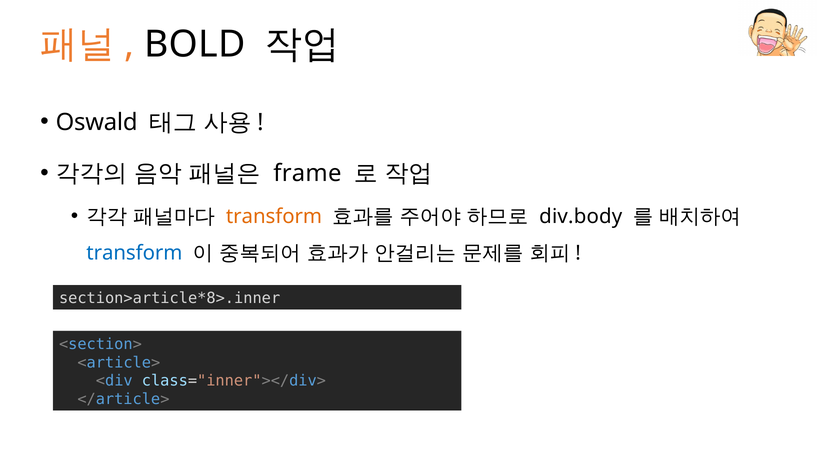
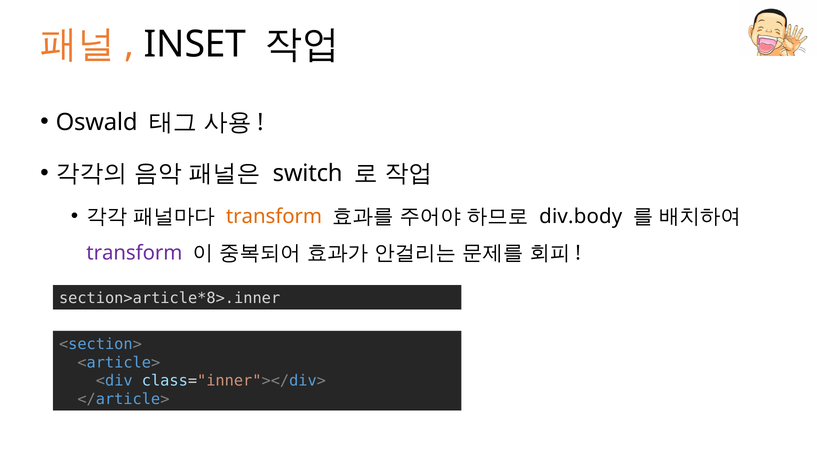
BOLD: BOLD -> INSET
frame: frame -> switch
transform at (134, 253) colour: blue -> purple
